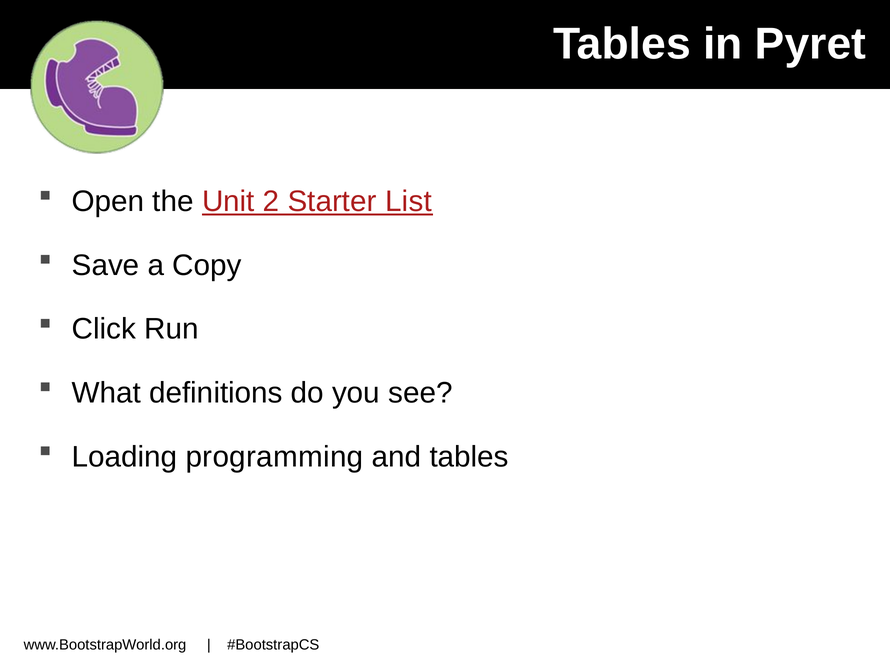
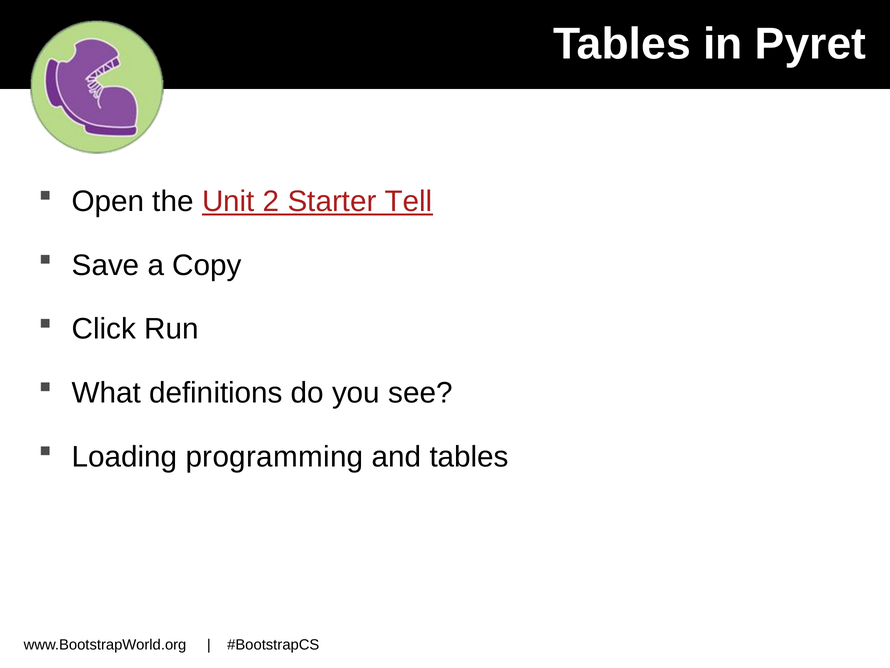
List: List -> Tell
